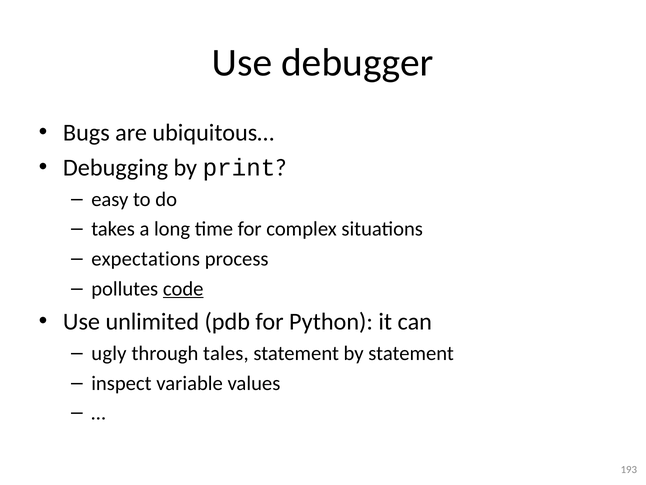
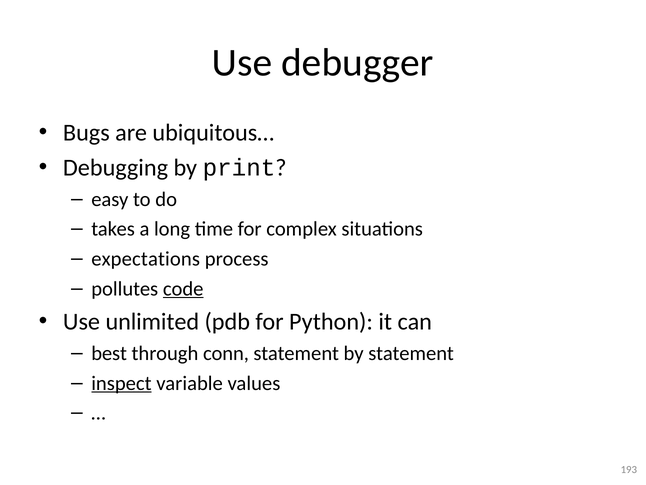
ugly: ugly -> best
tales: tales -> conn
inspect underline: none -> present
